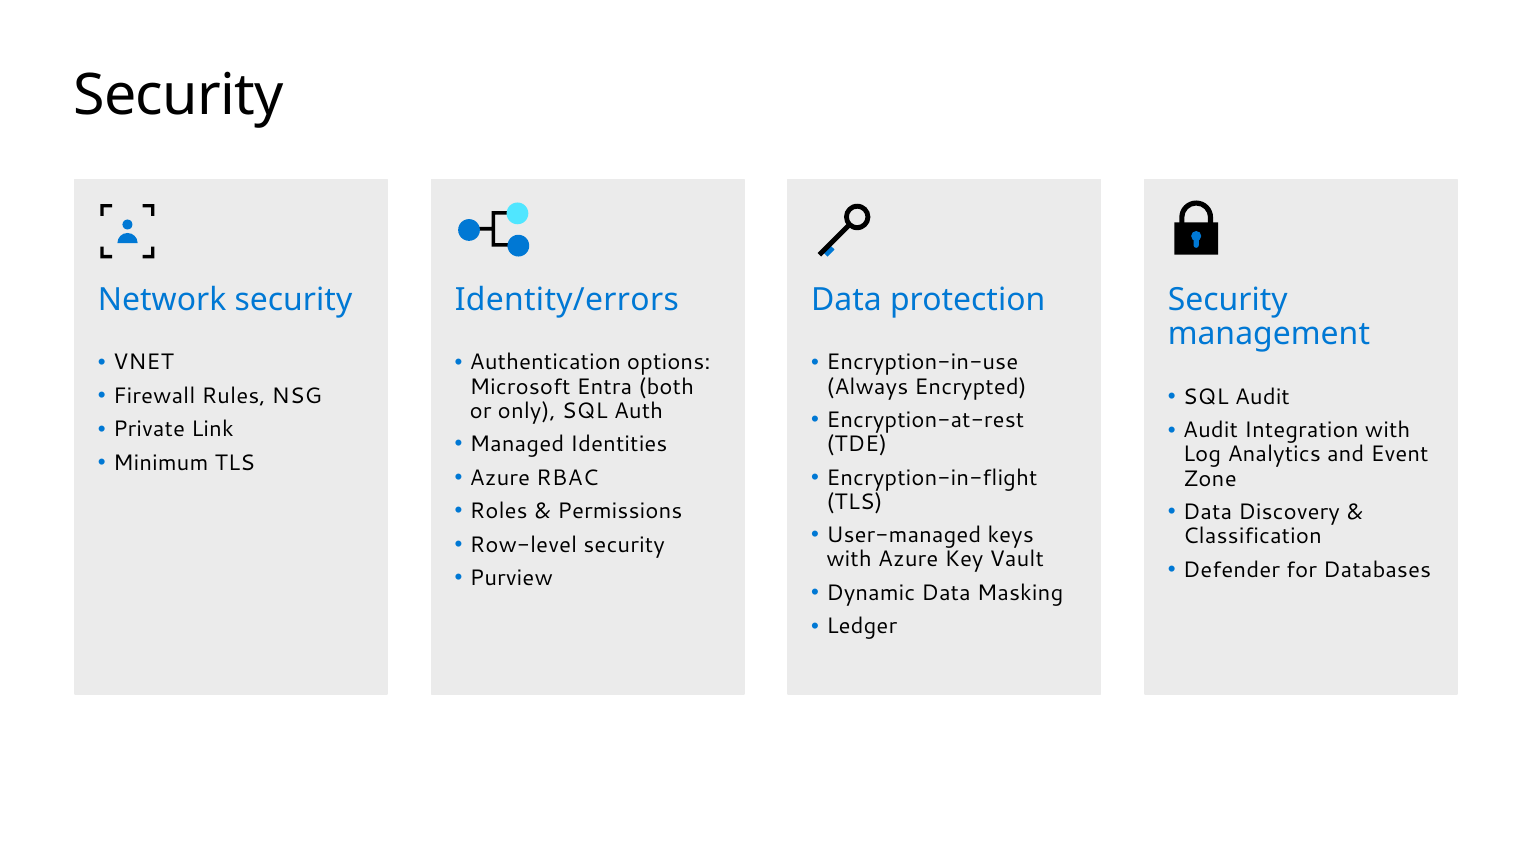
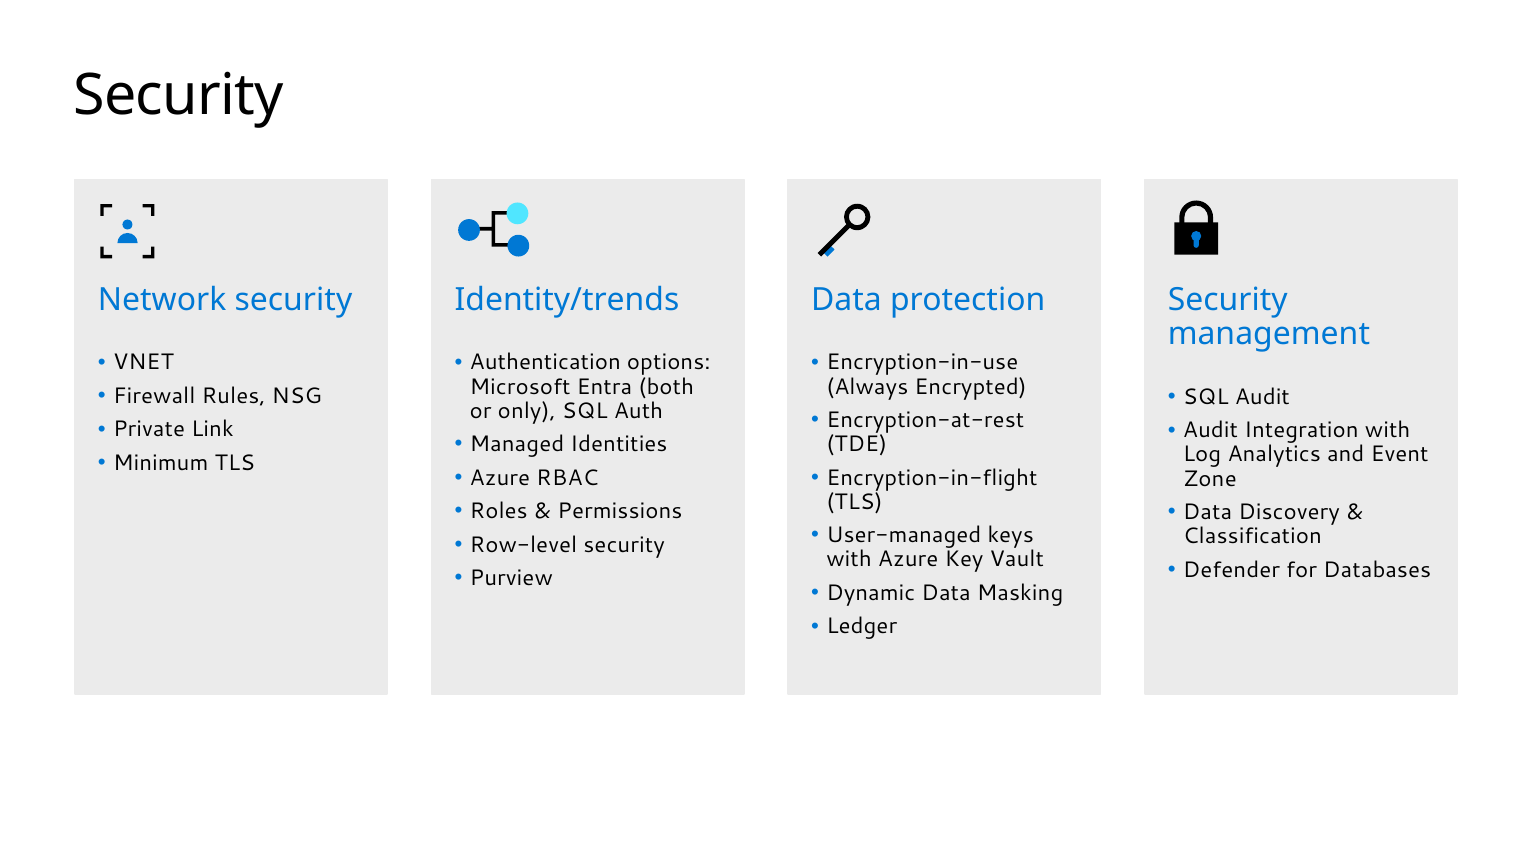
Identity/errors: Identity/errors -> Identity/trends
